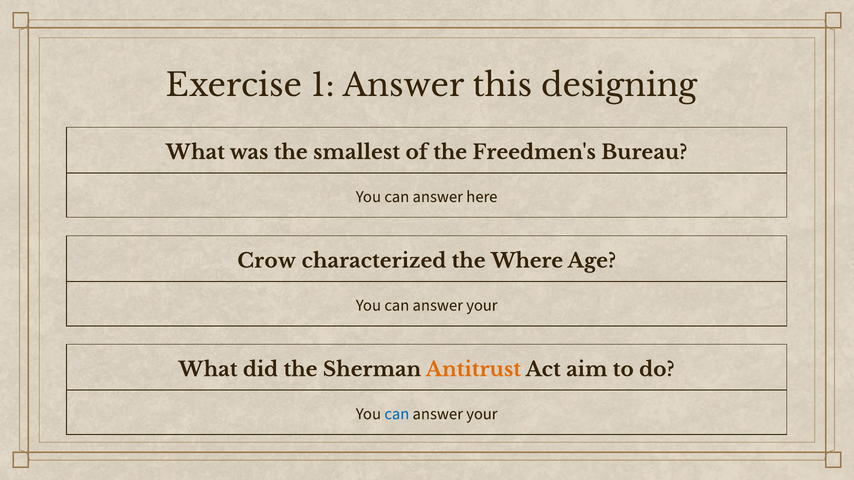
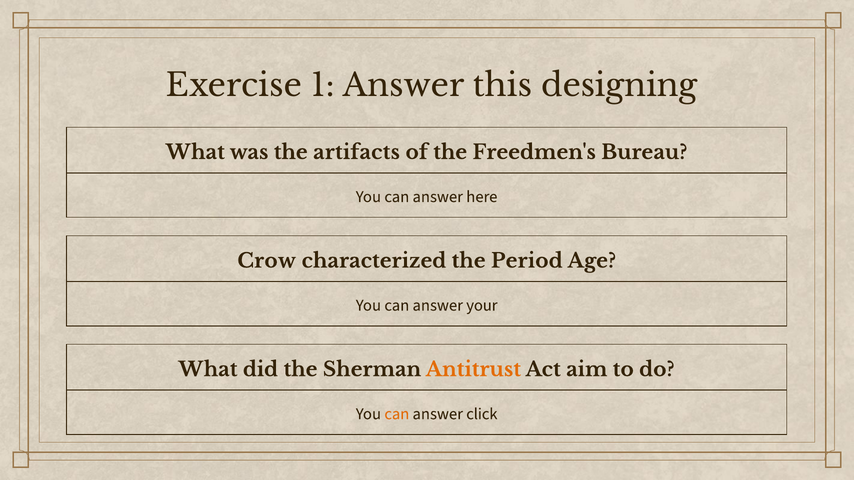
smallest: smallest -> artifacts
Where: Where -> Period
can at (397, 414) colour: blue -> orange
your at (482, 414): your -> click
